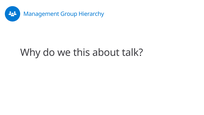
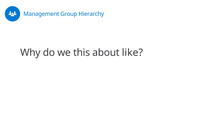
talk: talk -> like
